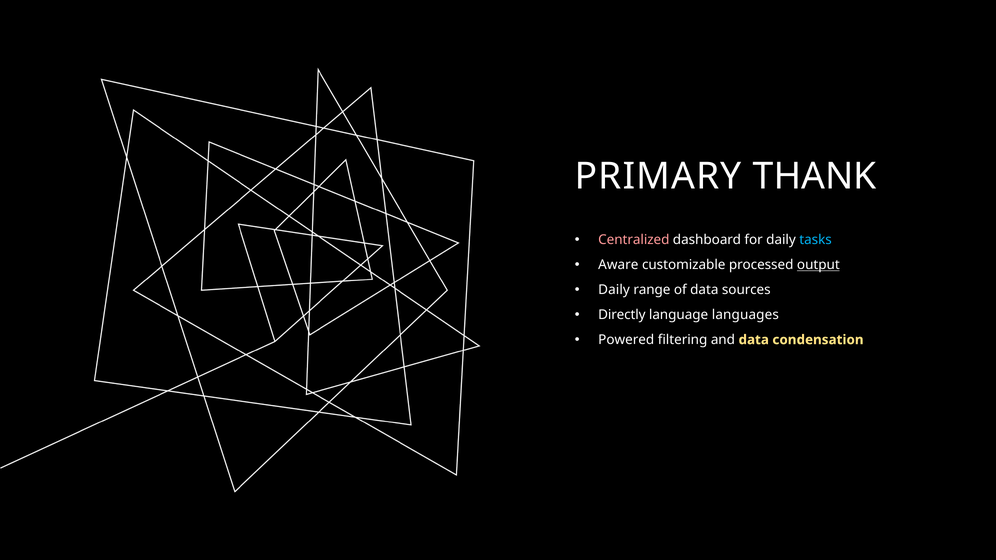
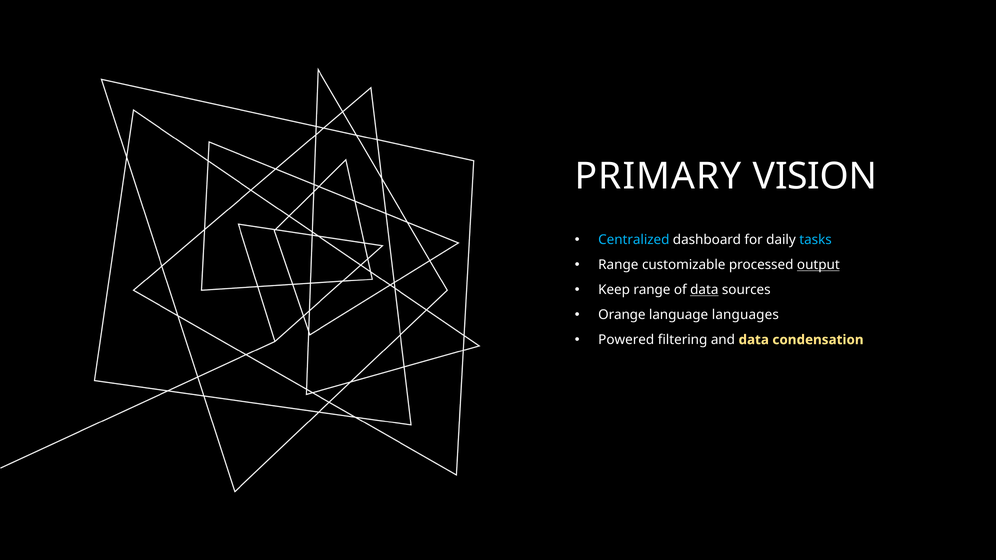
THANK: THANK -> VISION
Centralized colour: pink -> light blue
Aware at (618, 265): Aware -> Range
Daily at (614, 290): Daily -> Keep
data at (704, 290) underline: none -> present
Directly: Directly -> Orange
